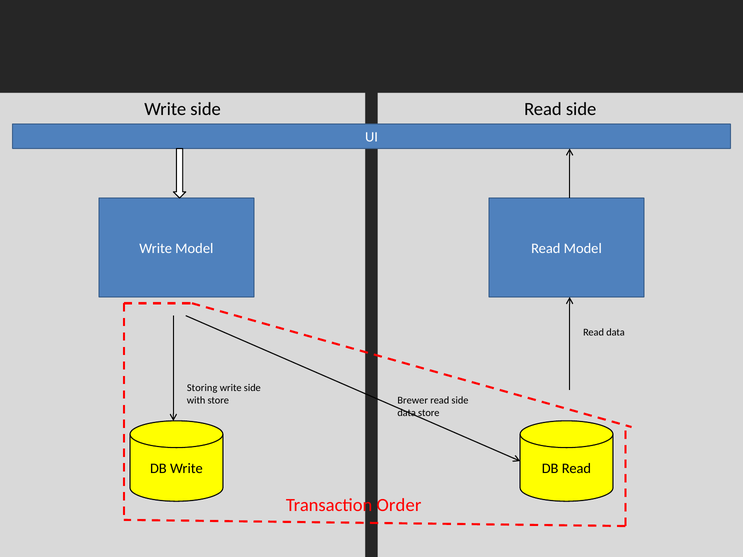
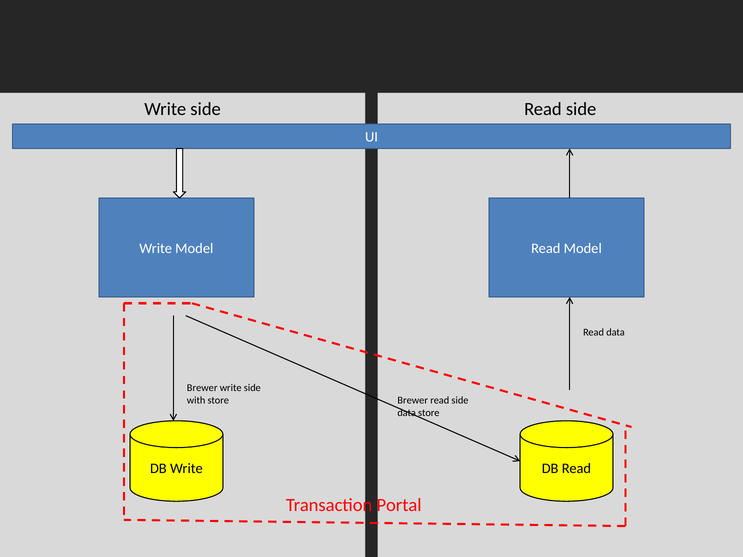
Storing at (202, 388): Storing -> Brewer
Order: Order -> Portal
